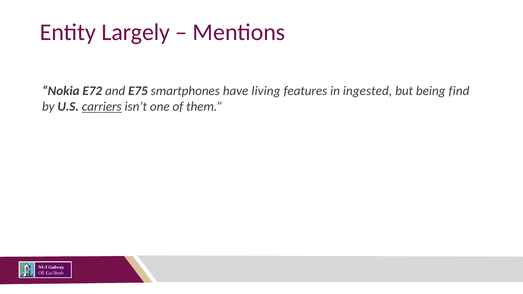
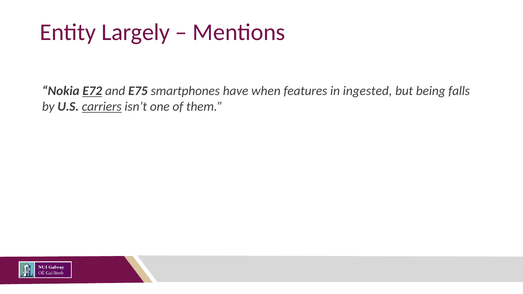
E72 underline: none -> present
living: living -> when
find: find -> falls
